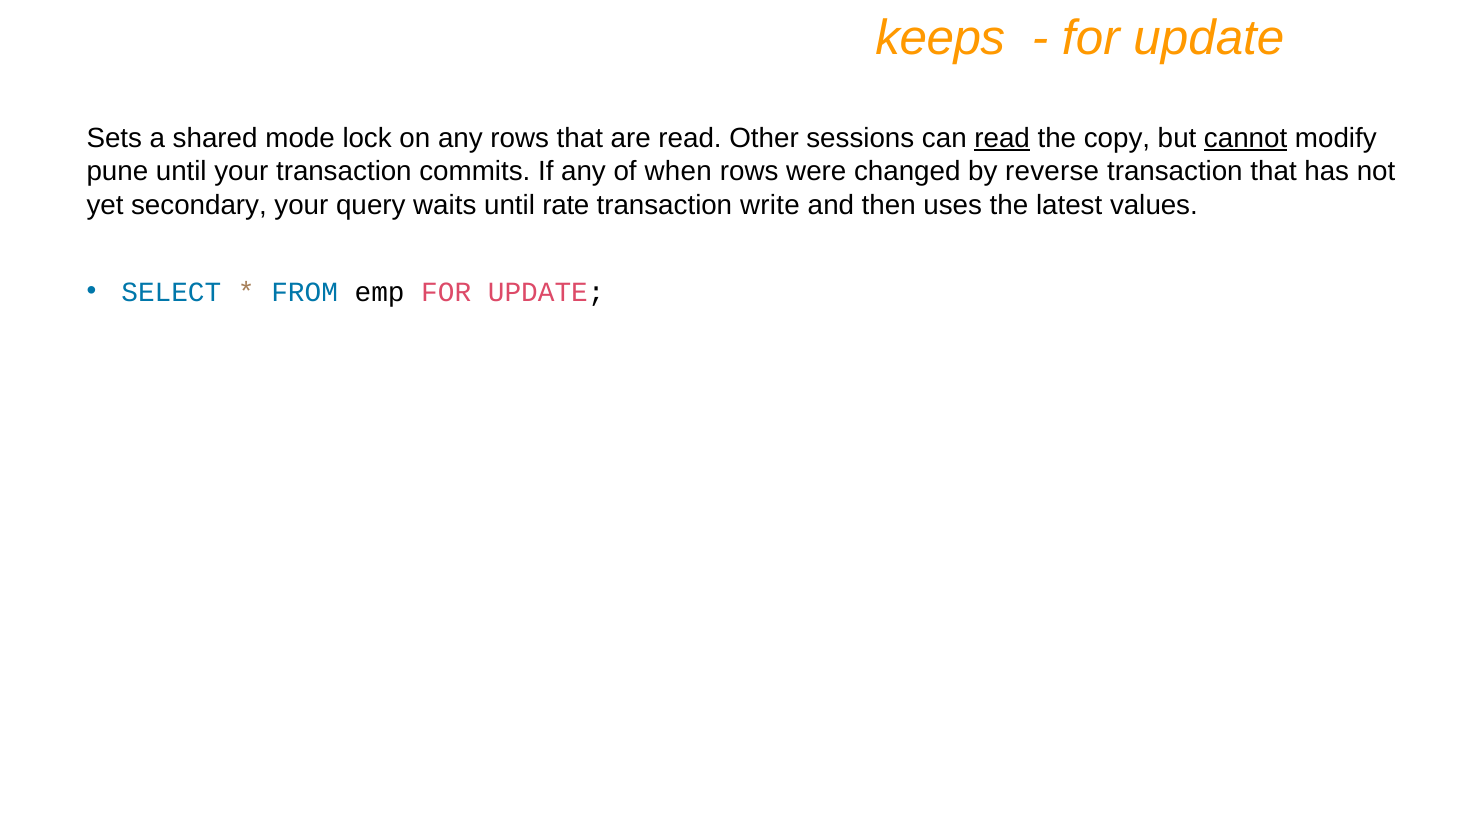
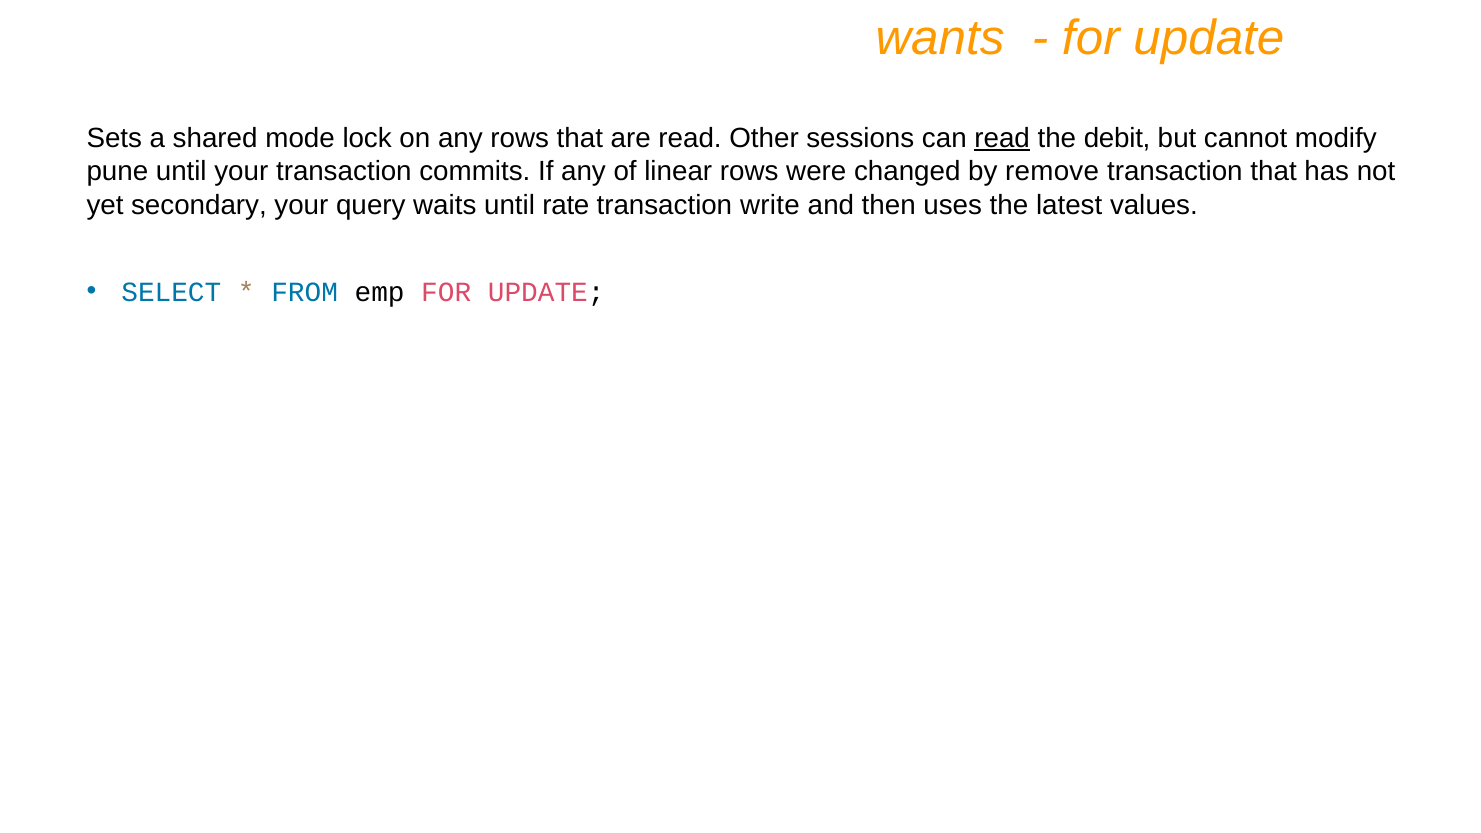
keeps: keeps -> wants
copy: copy -> debit
cannot underline: present -> none
when: when -> linear
reverse: reverse -> remove
